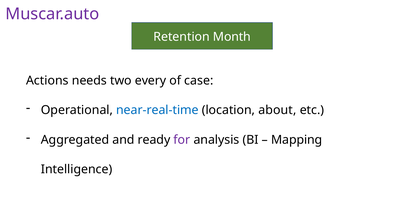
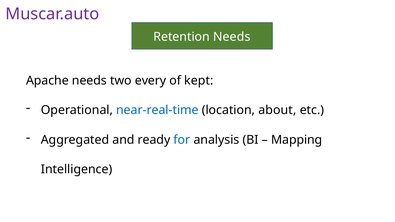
Retention Month: Month -> Needs
Actions: Actions -> Apache
case: case -> kept
for colour: purple -> blue
